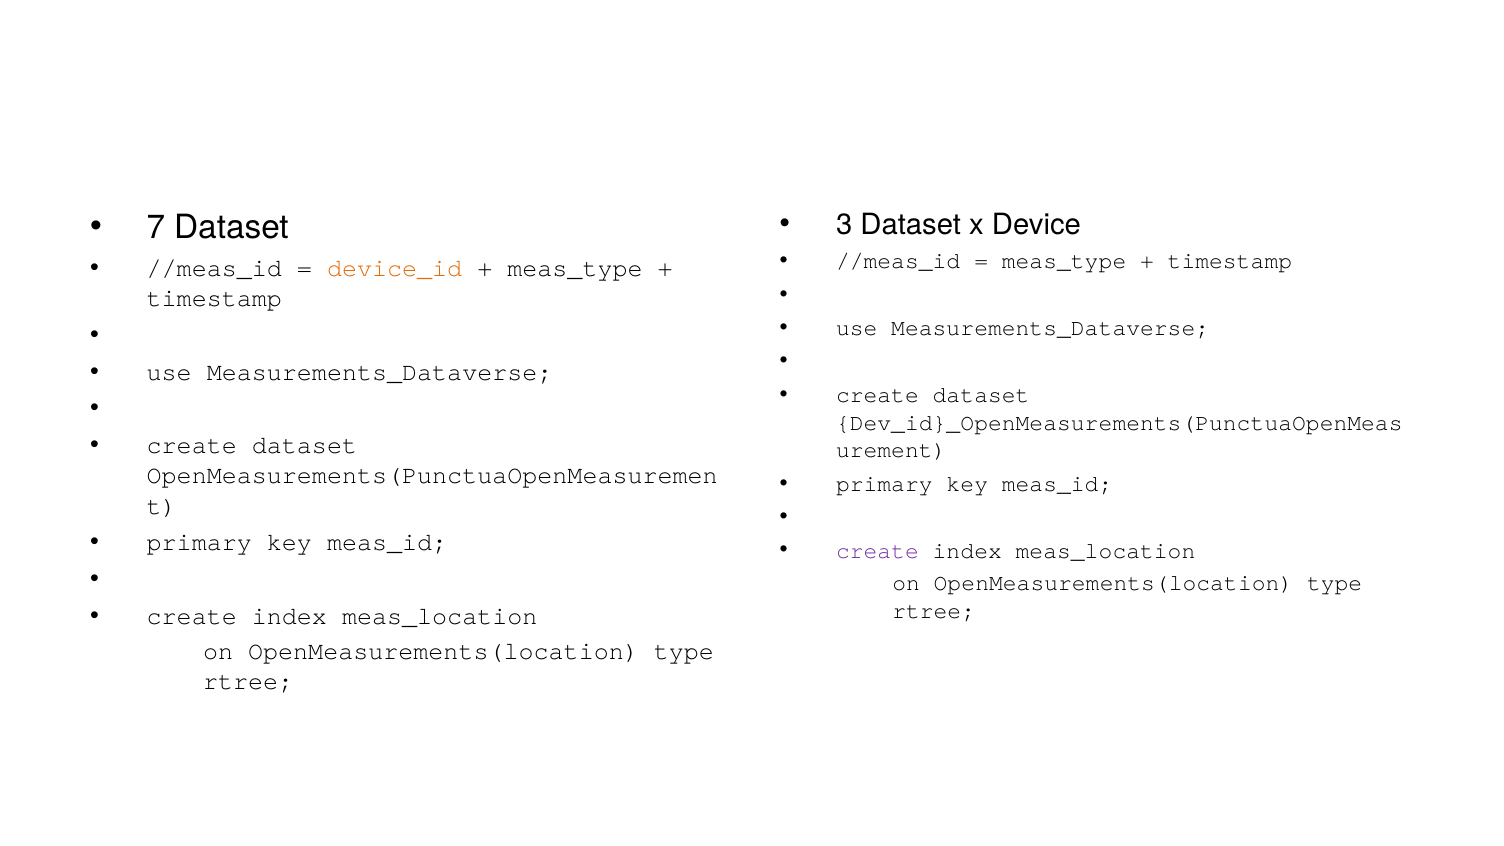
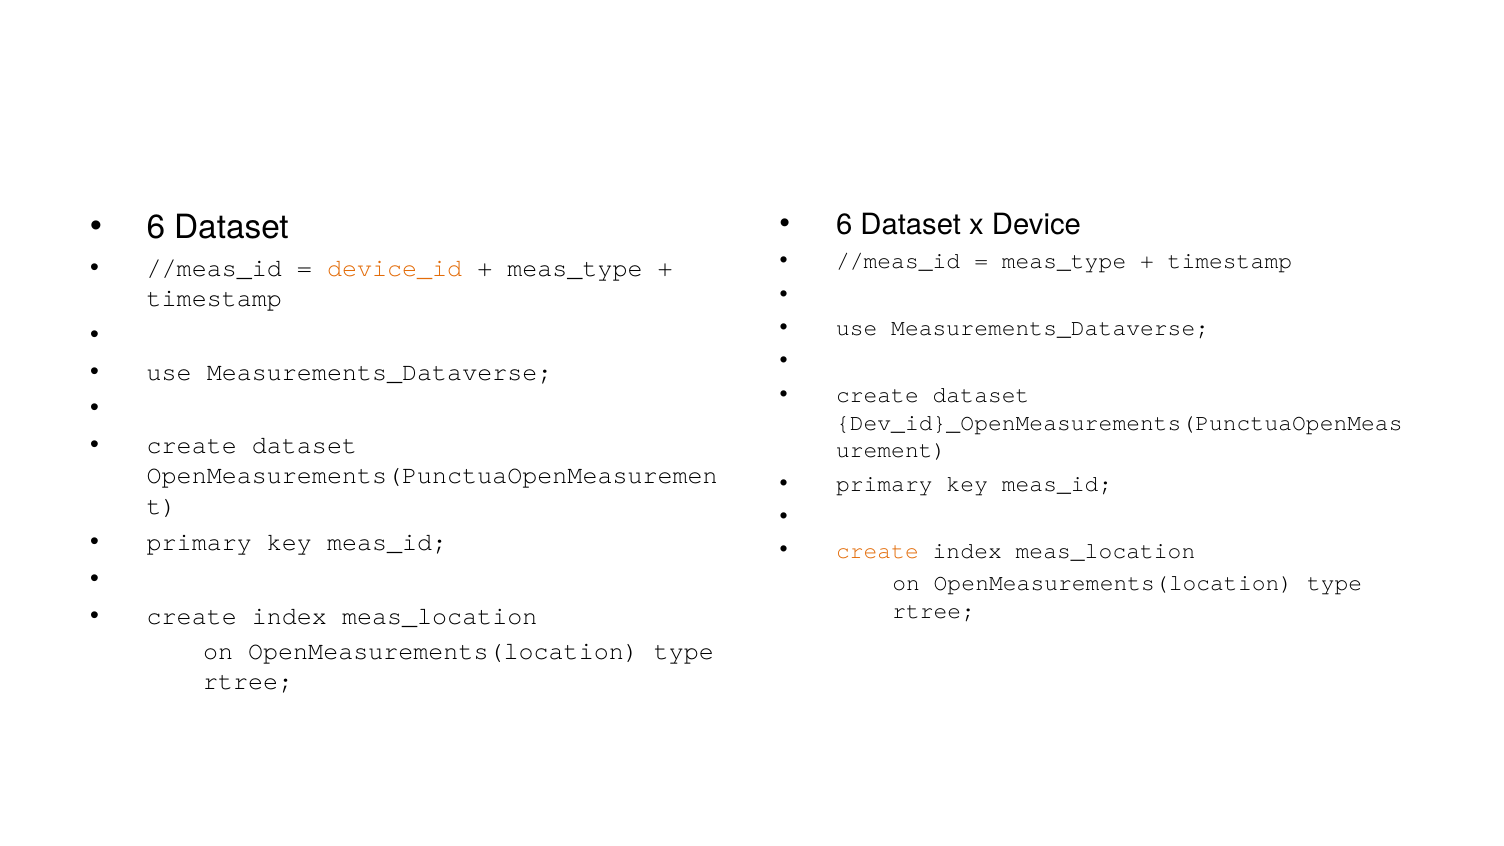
3 at (844, 225): 3 -> 6
7 at (156, 227): 7 -> 6
create at (877, 551) colour: purple -> orange
